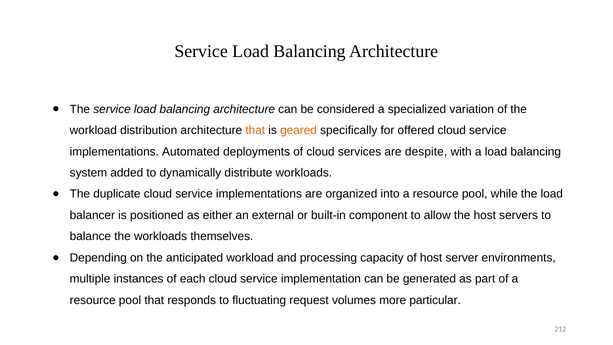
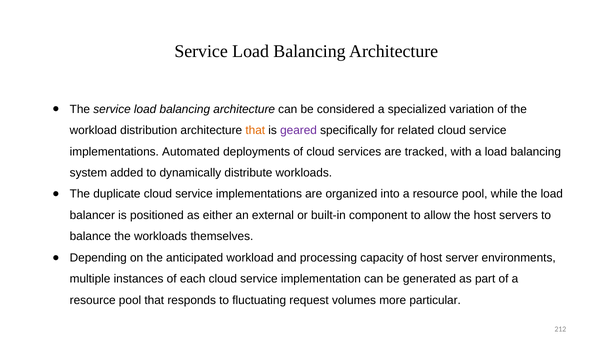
geared colour: orange -> purple
offered: offered -> related
despite: despite -> tracked
